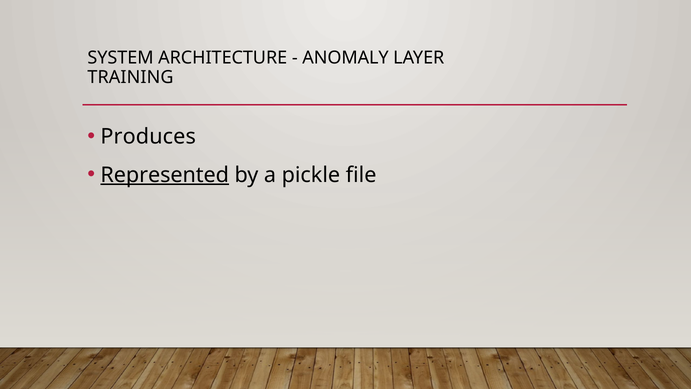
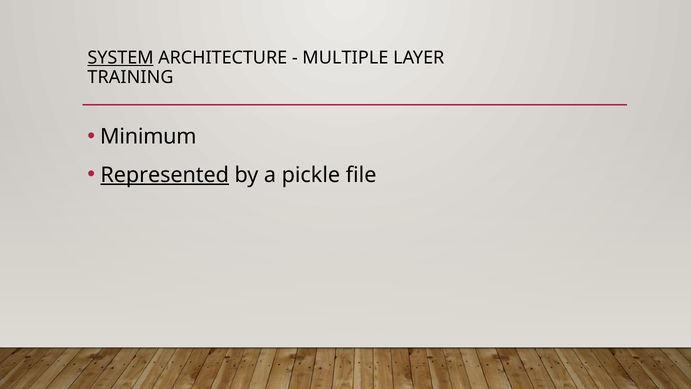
SYSTEM underline: none -> present
ANOMALY: ANOMALY -> MULTIPLE
Produces: Produces -> Minimum
